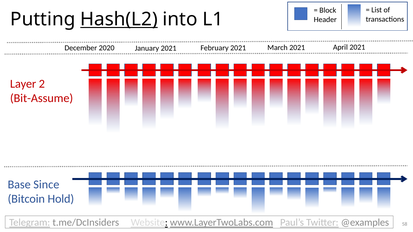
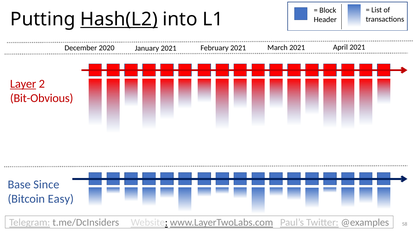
Layer underline: none -> present
Bit-Assume: Bit-Assume -> Bit-Obvious
Hold: Hold -> Easy
